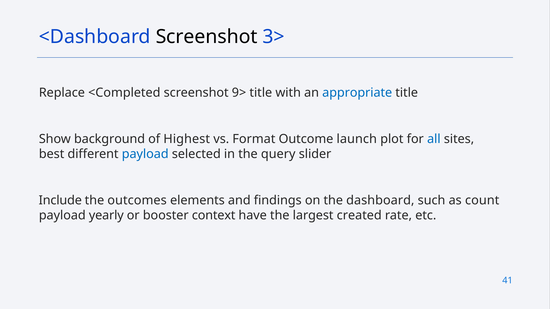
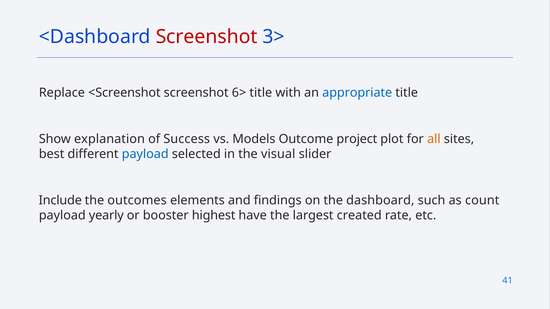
Screenshot at (207, 37) colour: black -> red
<Completed: <Completed -> <Screenshot
9>: 9> -> 6>
background: background -> explanation
Highest: Highest -> Success
Format: Format -> Models
launch: launch -> project
all colour: blue -> orange
query: query -> visual
context: context -> highest
